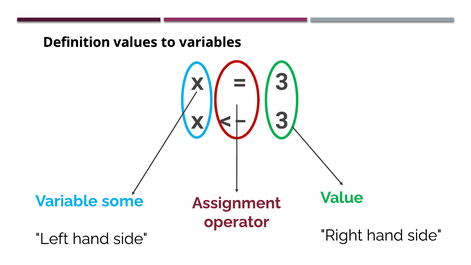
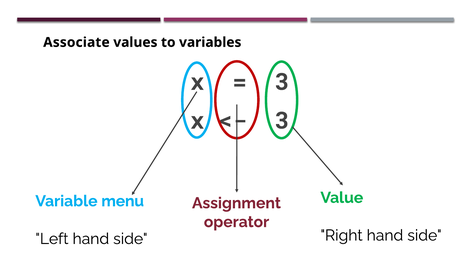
Definition: Definition -> Associate
some: some -> menu
